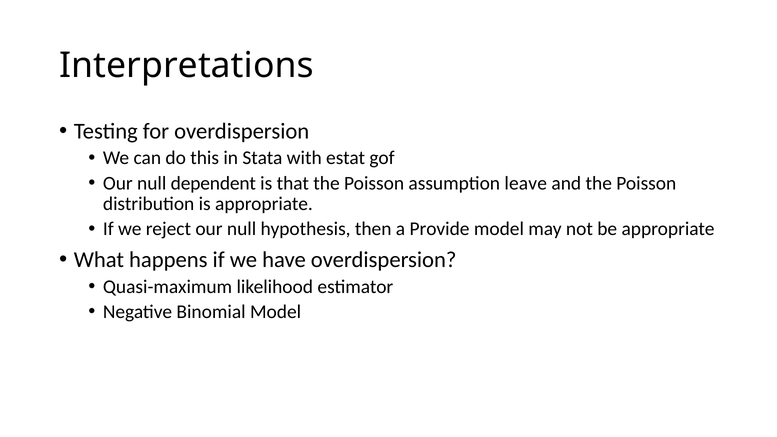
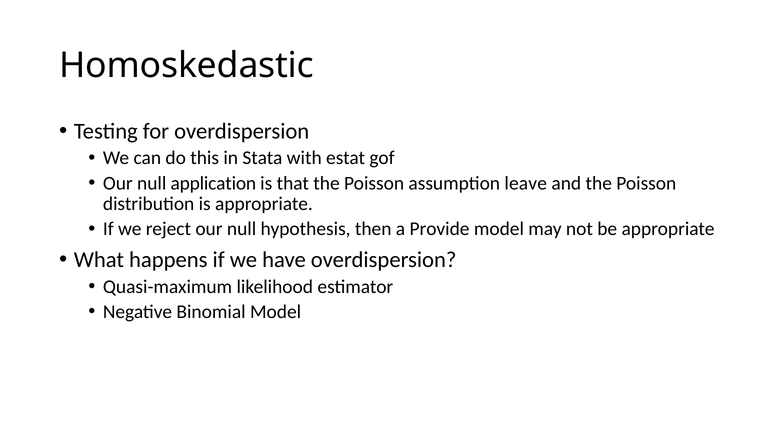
Interpretations: Interpretations -> Homoskedastic
dependent: dependent -> application
